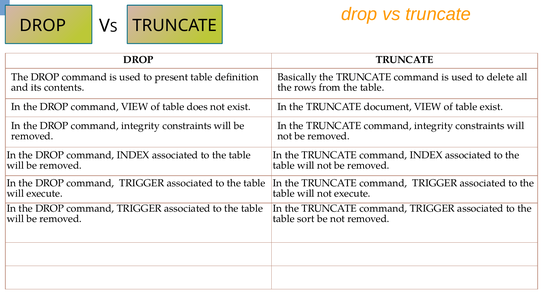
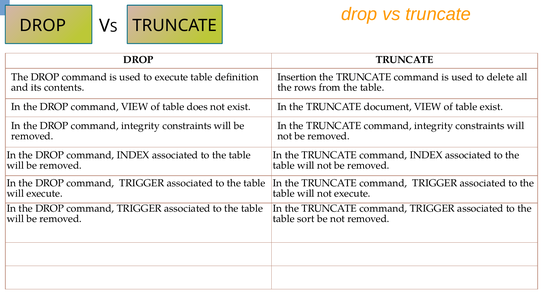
to present: present -> execute
Basically: Basically -> Insertion
